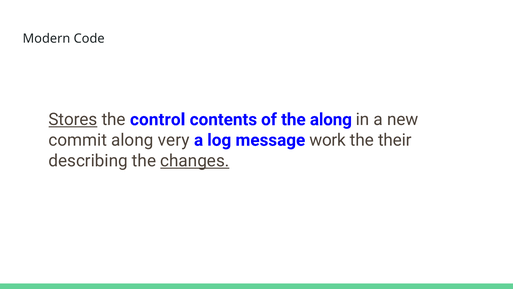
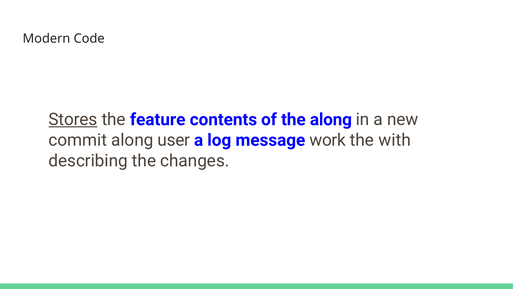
control: control -> feature
very: very -> user
their: their -> with
changes underline: present -> none
